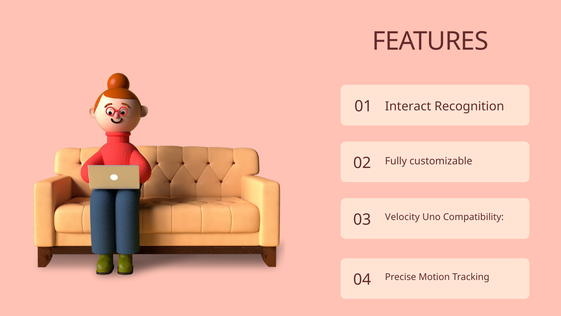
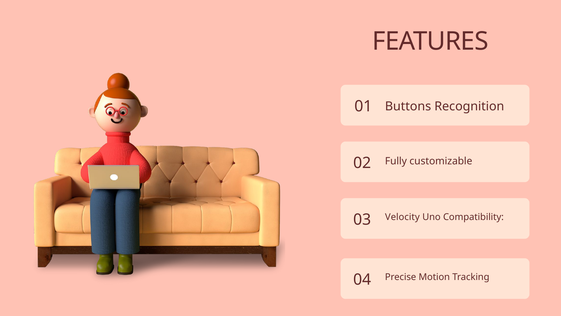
Interact: Interact -> Buttons
